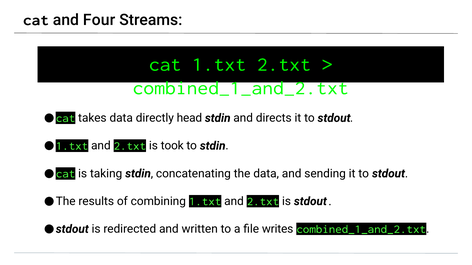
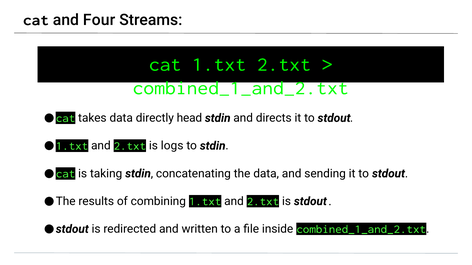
took: took -> logs
writes: writes -> inside
